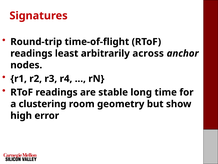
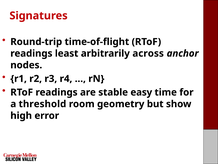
long: long -> easy
clustering: clustering -> threshold
